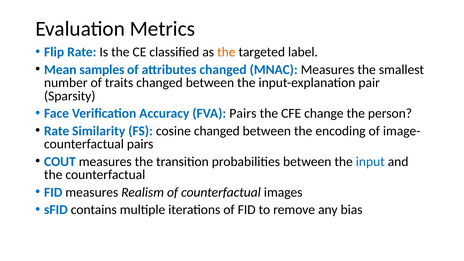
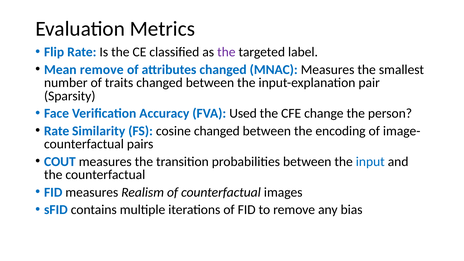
the at (226, 52) colour: orange -> purple
samples at (102, 70): samples -> remove
FVA Pairs: Pairs -> Used
